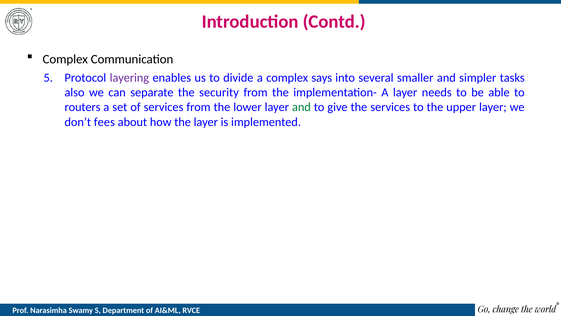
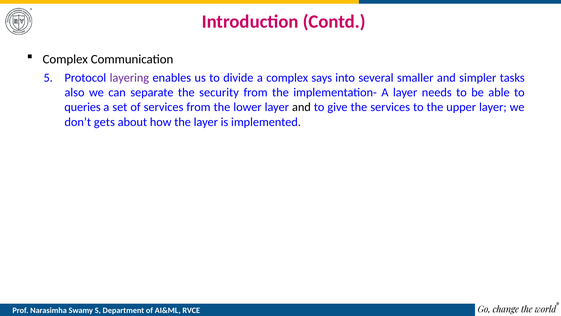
routers: routers -> queries
and at (301, 107) colour: green -> black
fees: fees -> gets
